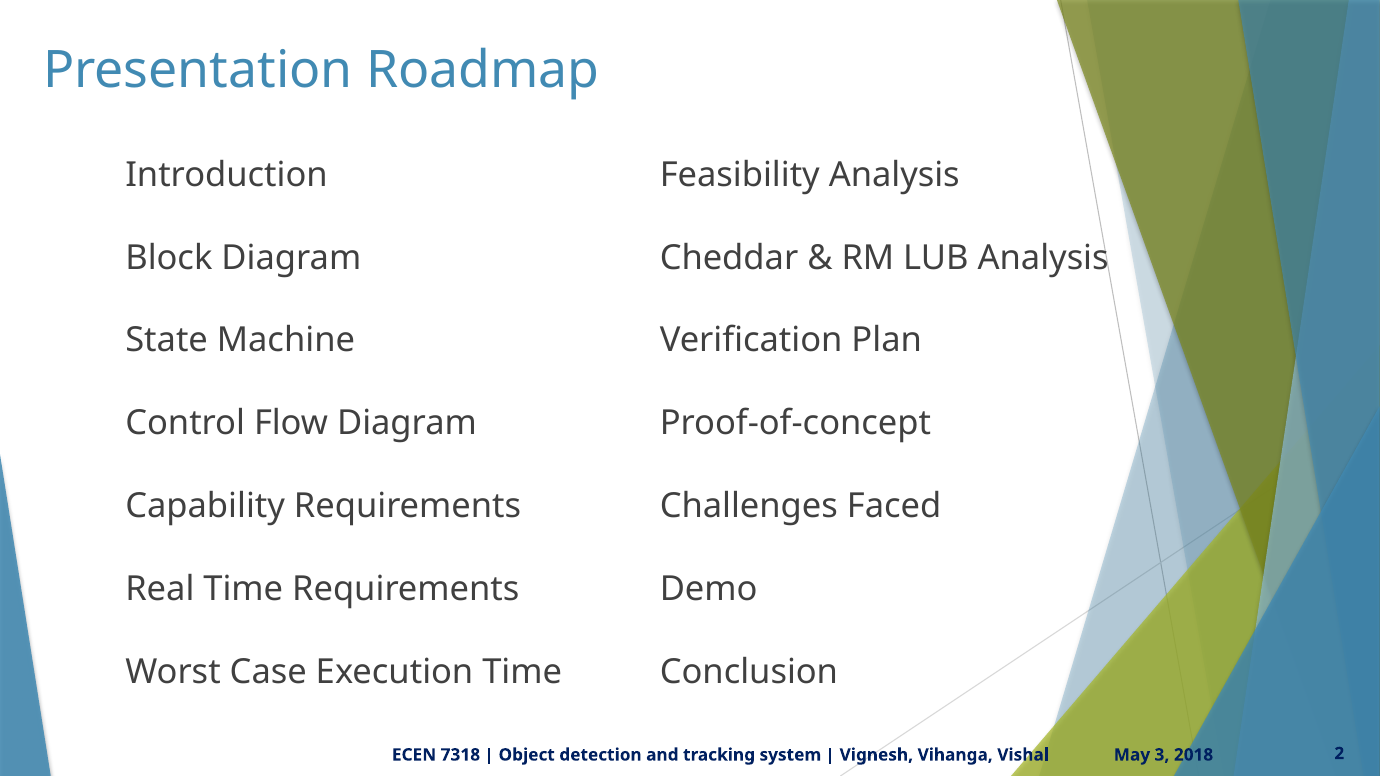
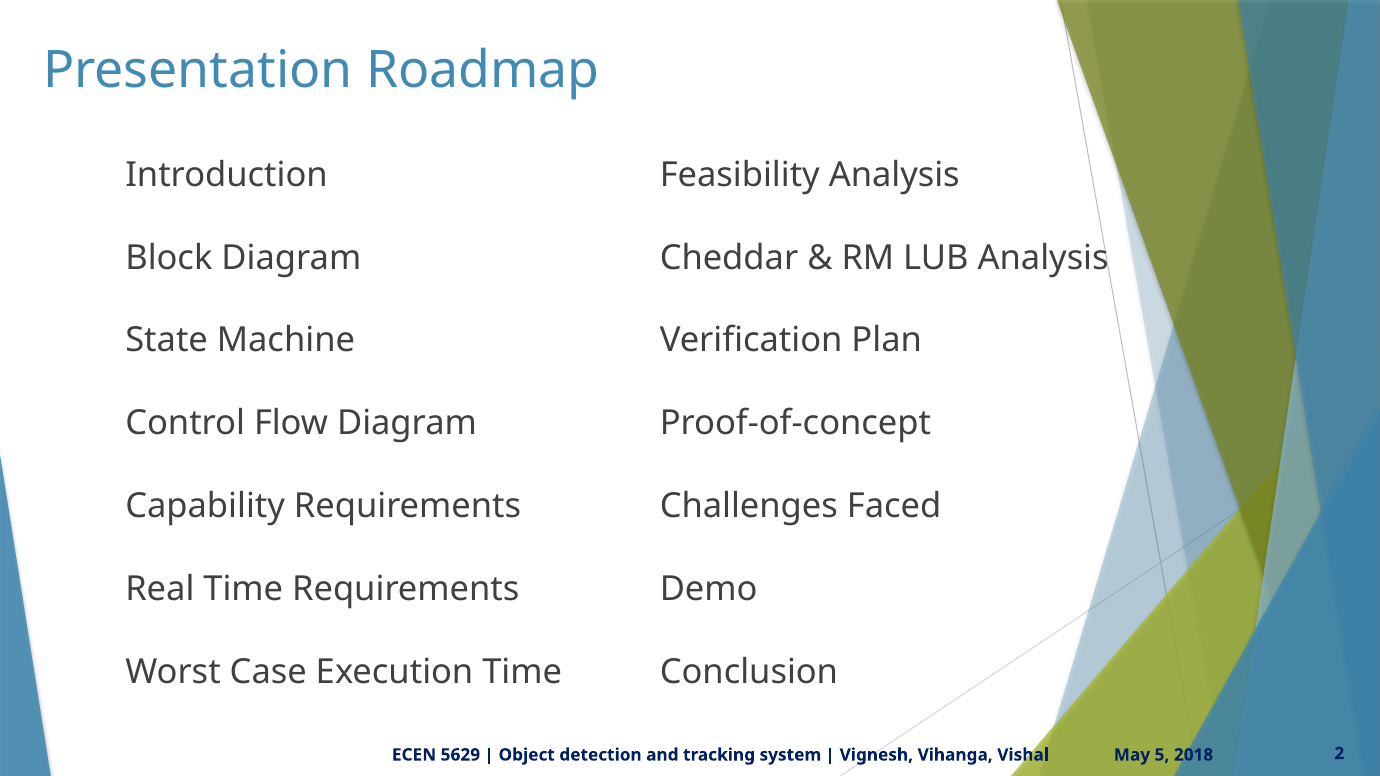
7318: 7318 -> 5629
3: 3 -> 5
